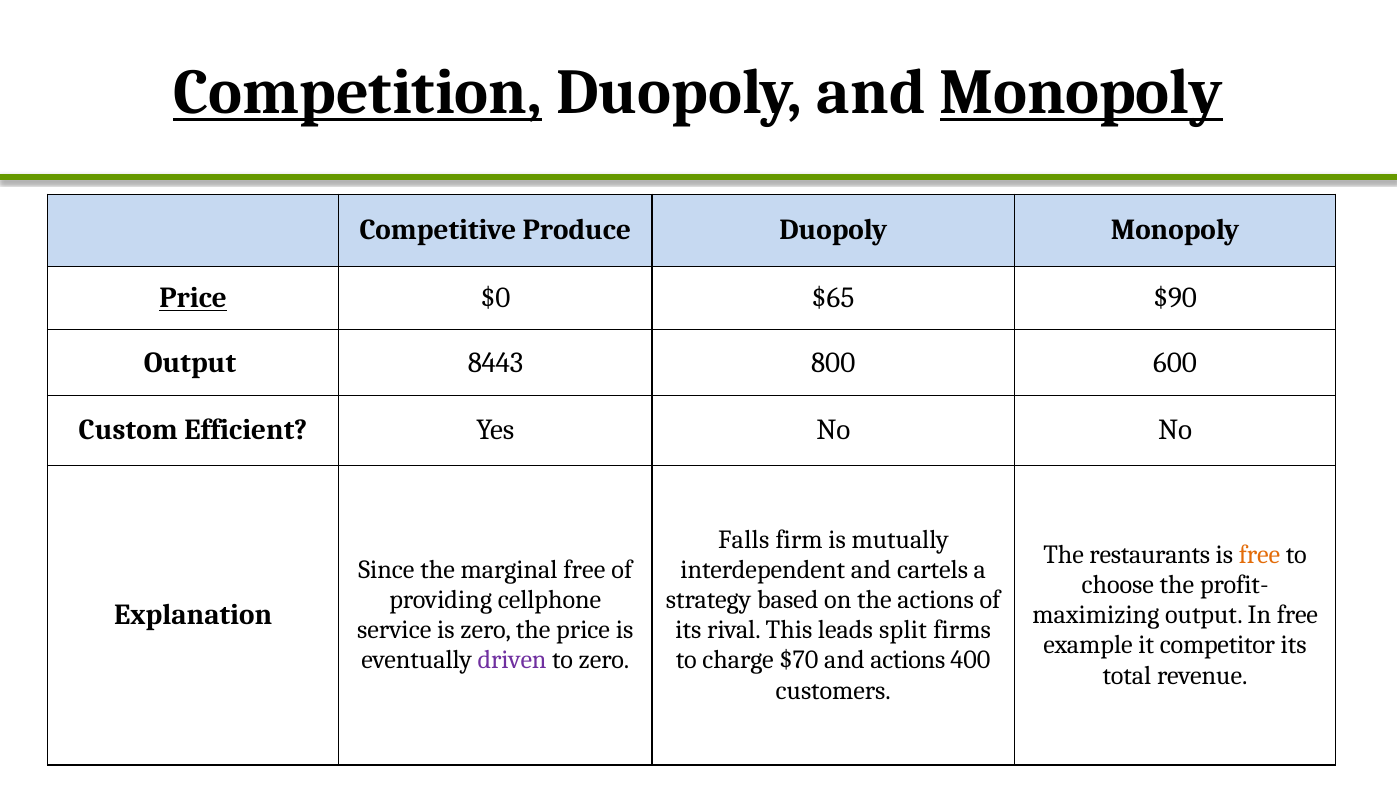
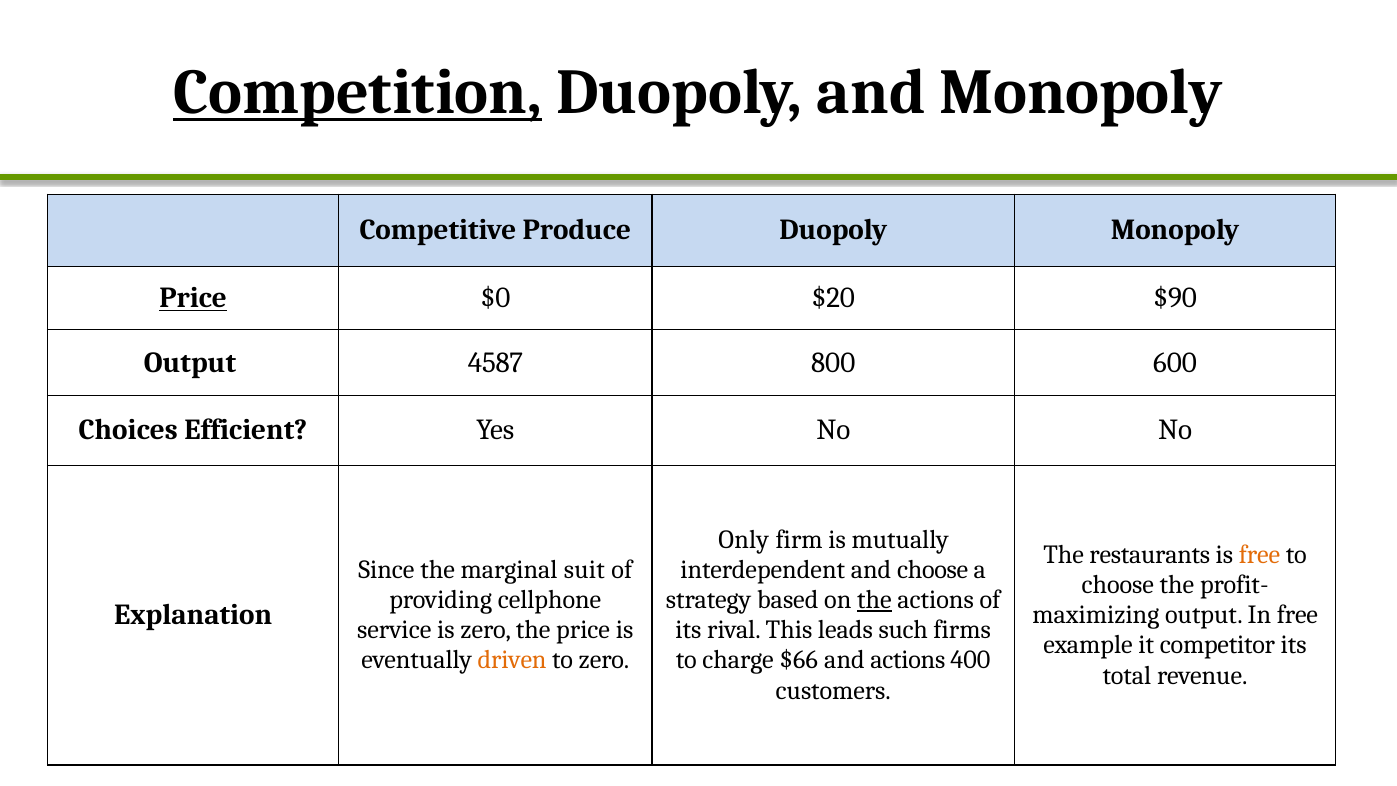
Monopoly at (1081, 92) underline: present -> none
$65: $65 -> $20
8443: 8443 -> 4587
Custom: Custom -> Choices
Falls: Falls -> Only
marginal free: free -> suit
and cartels: cartels -> choose
the at (874, 600) underline: none -> present
split: split -> such
driven colour: purple -> orange
$70: $70 -> $66
